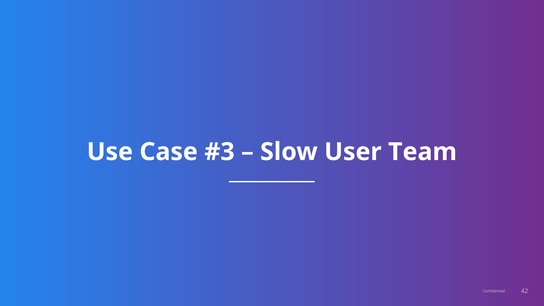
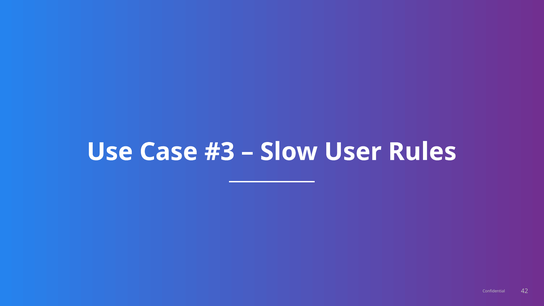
Team: Team -> Rules
